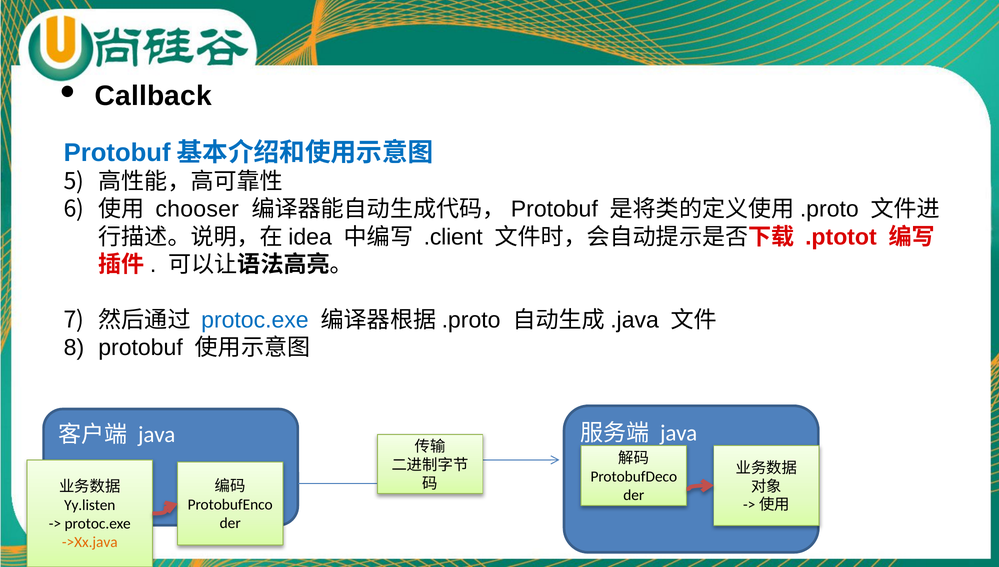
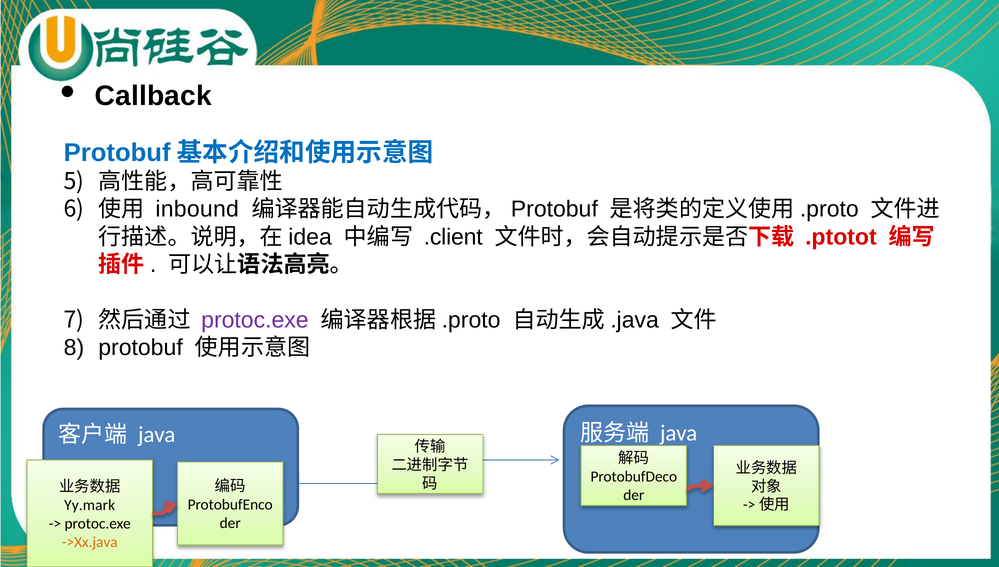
chooser: chooser -> inbound
protoc.exe at (255, 320) colour: blue -> purple
Yy.listen: Yy.listen -> Yy.mark
